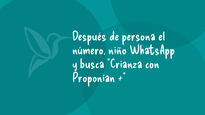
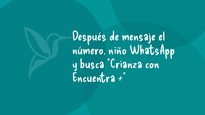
persona: persona -> mensaje
Proponían: Proponían -> Encuentra
